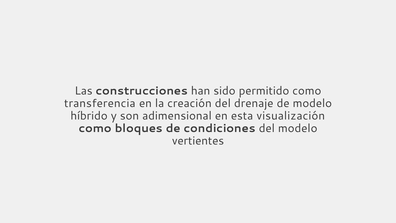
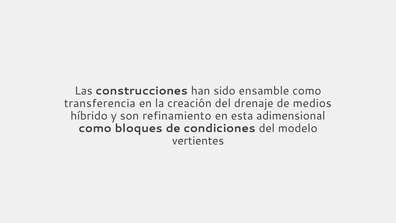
permitido: permitido -> ensamble
de modelo: modelo -> medios
adimensional: adimensional -> refinamiento
visualización: visualización -> adimensional
